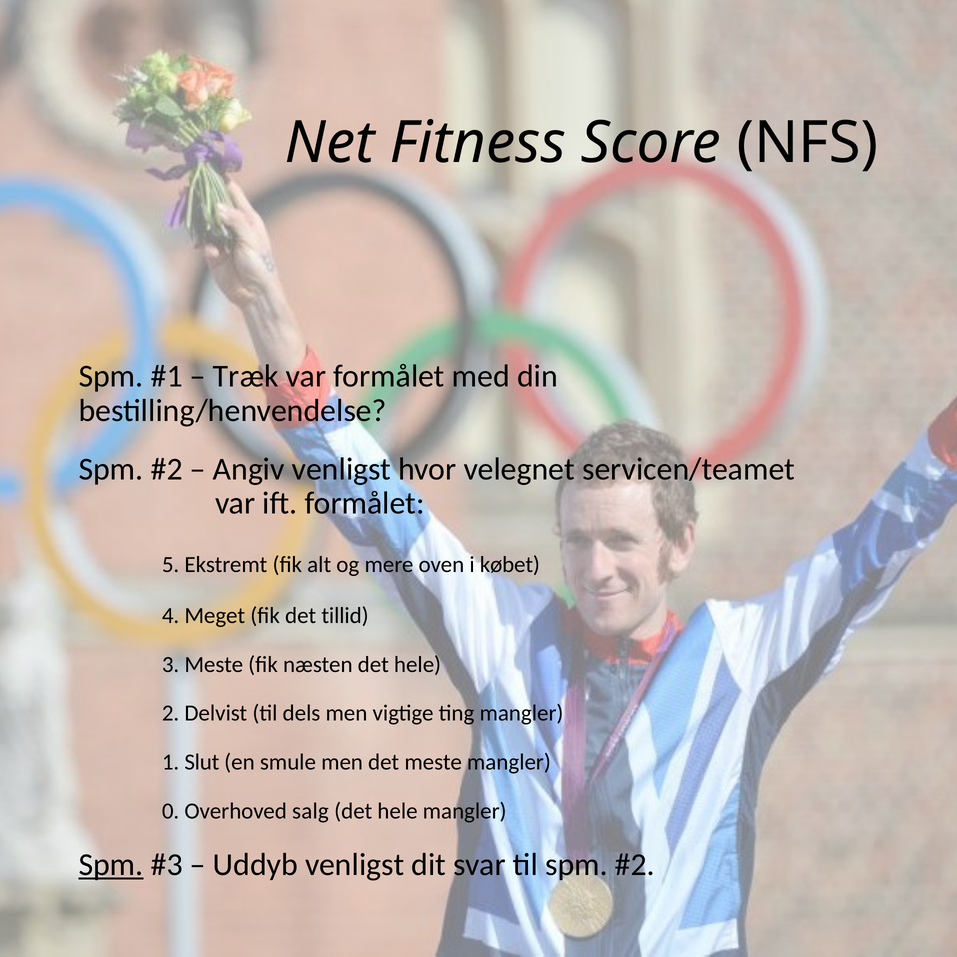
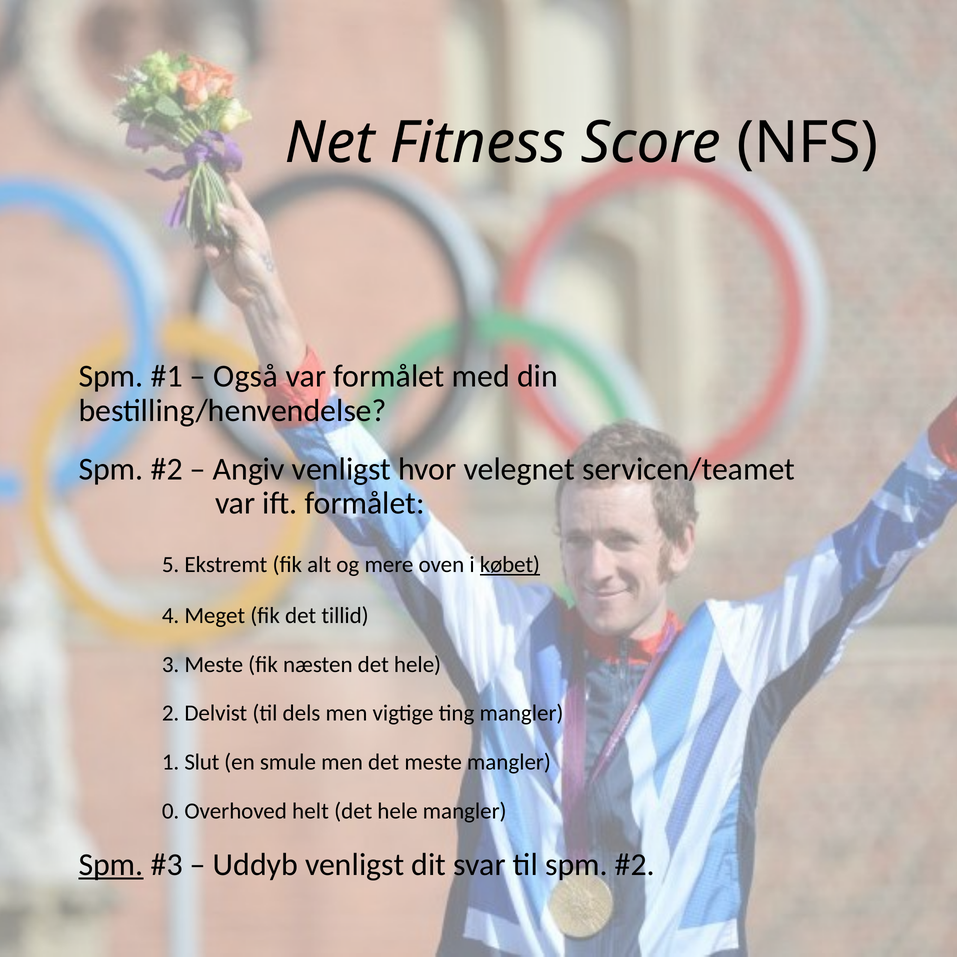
Træk: Træk -> Også
købet underline: none -> present
salg: salg -> helt
